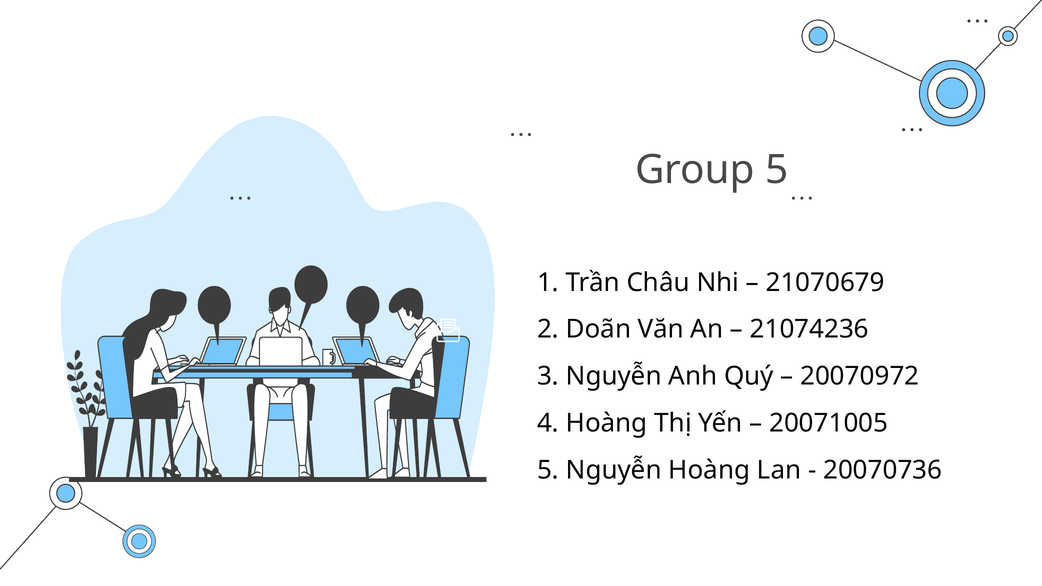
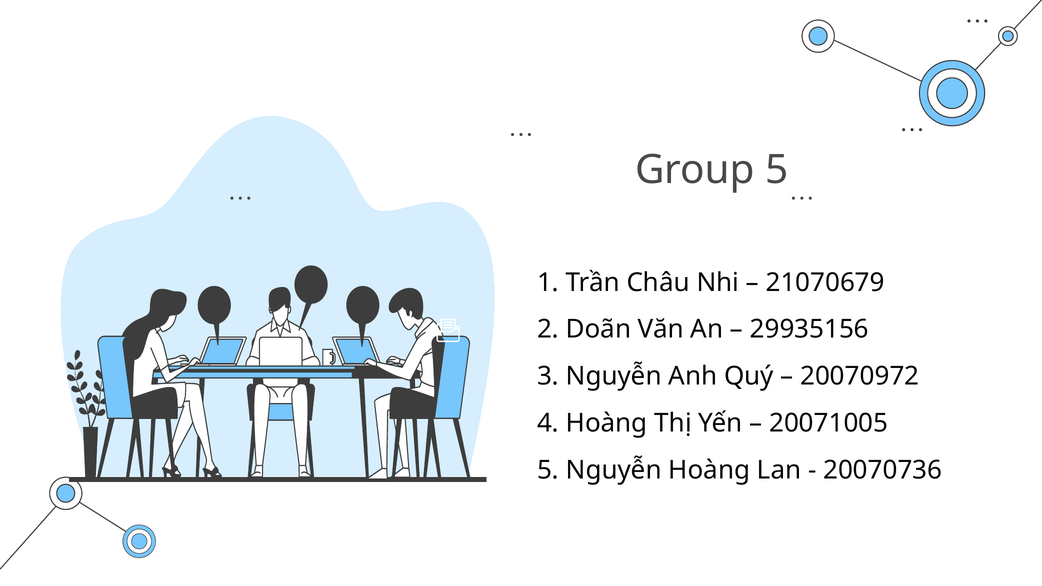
21074236: 21074236 -> 29935156
